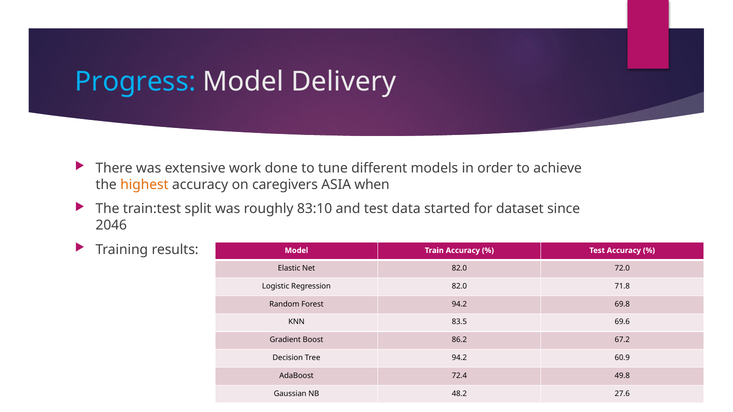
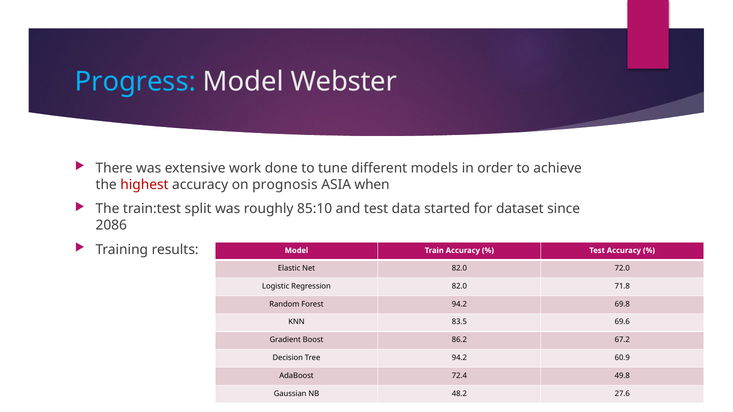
Delivery: Delivery -> Webster
highest colour: orange -> red
caregivers: caregivers -> prognosis
83:10: 83:10 -> 85:10
2046: 2046 -> 2086
